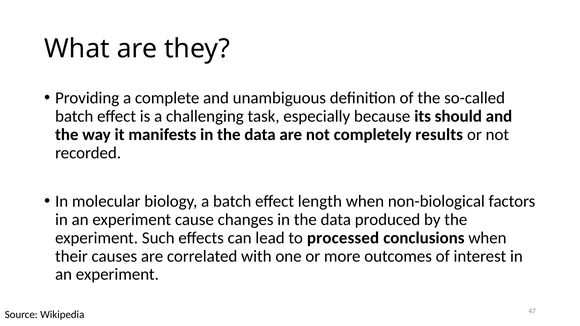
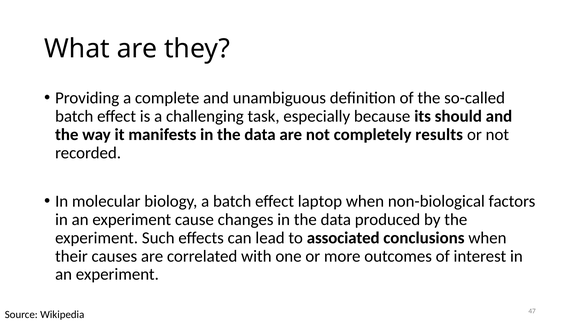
length: length -> laptop
processed: processed -> associated
